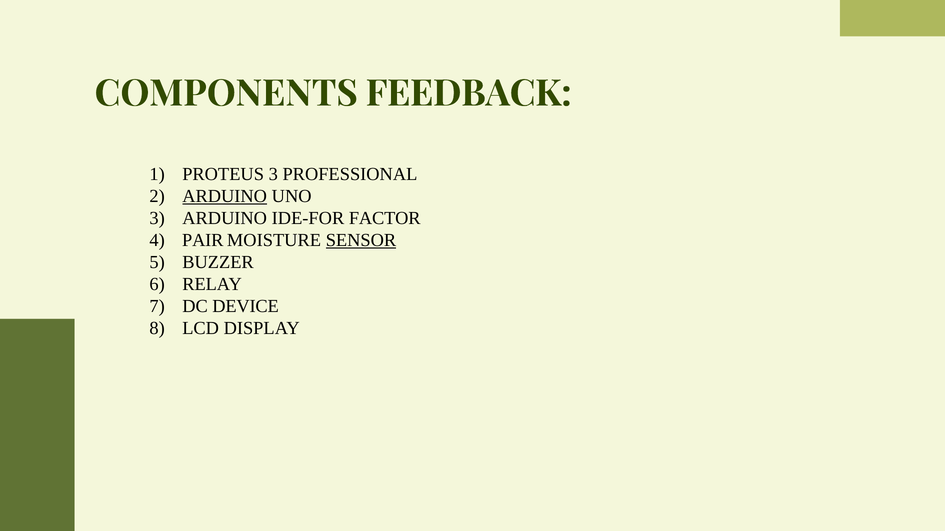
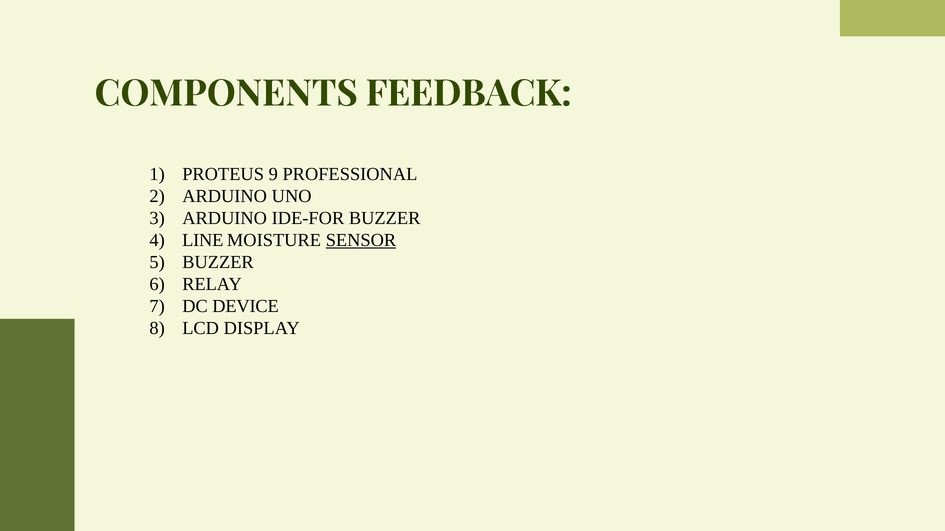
PROTEUS 3: 3 -> 9
ARDUINO at (225, 196) underline: present -> none
IDE-FOR FACTOR: FACTOR -> BUZZER
PAIR: PAIR -> LINE
